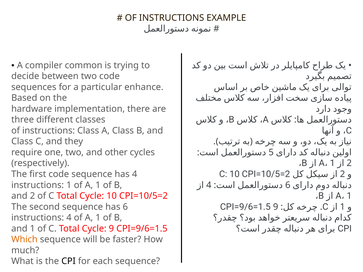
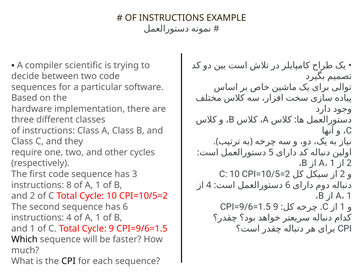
common: common -> scientific
enhance: enhance -> software
has 4: 4 -> 3
instructions 1: 1 -> 8
Which colour: orange -> black
